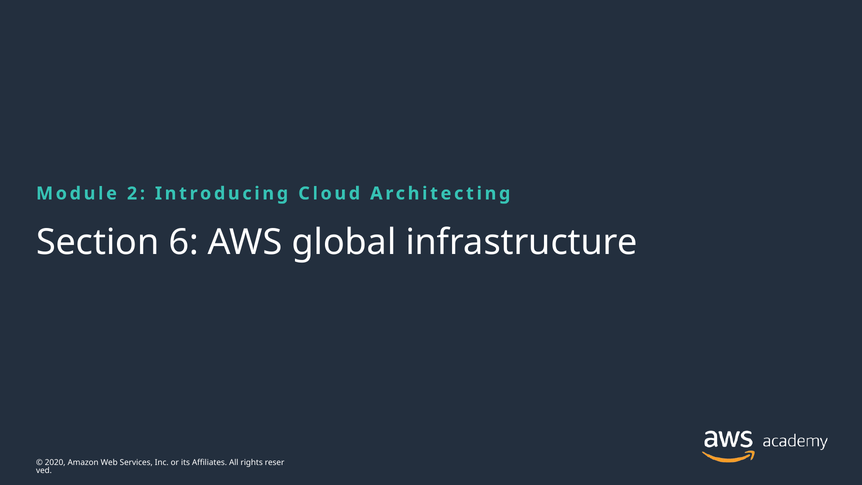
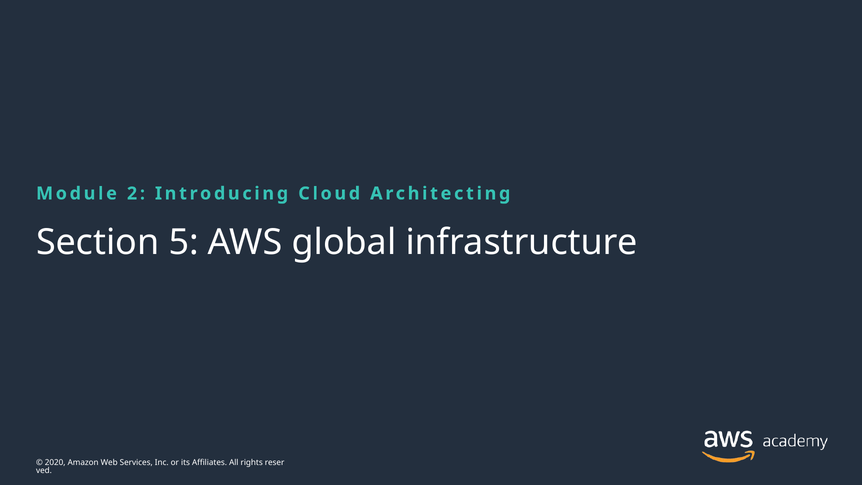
6: 6 -> 5
